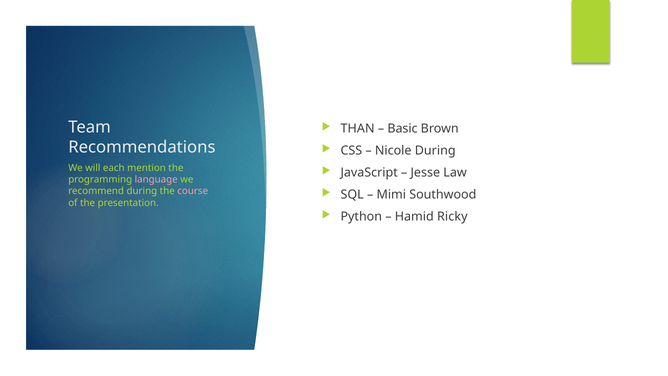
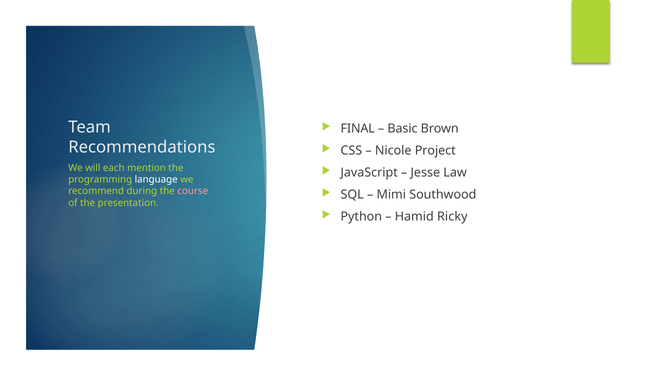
THAN: THAN -> FINAL
Nicole During: During -> Project
language colour: pink -> white
